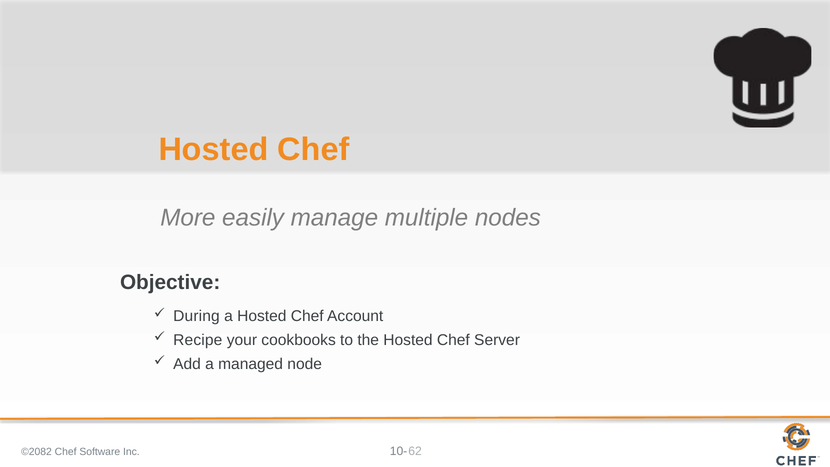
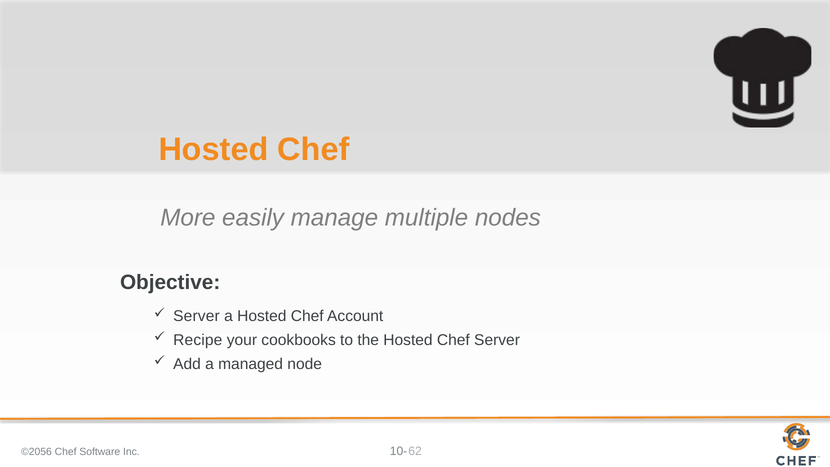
During at (197, 316): During -> Server
©2082: ©2082 -> ©2056
